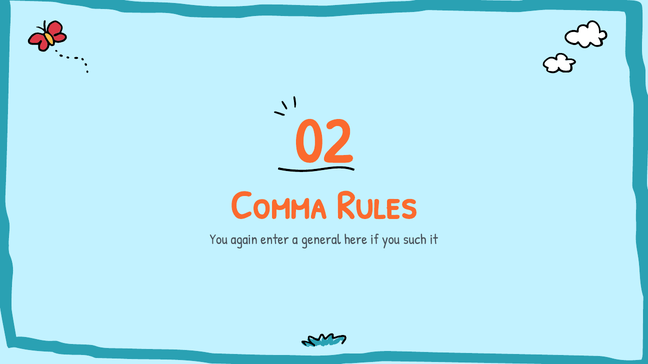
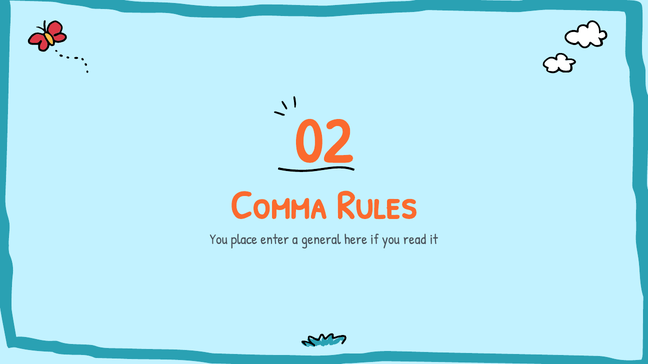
again: again -> place
such: such -> read
